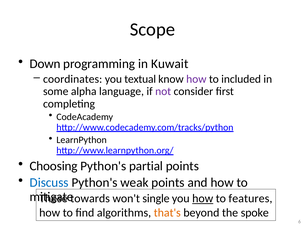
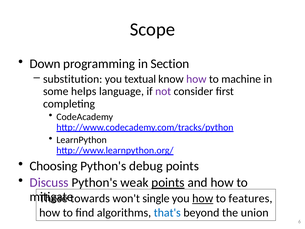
Kuwait: Kuwait -> Section
coordinates: coordinates -> substitution
included: included -> machine
alpha: alpha -> helps
partial: partial -> debug
Discuss colour: blue -> purple
points at (168, 182) underline: none -> present
that's colour: orange -> blue
spoke: spoke -> union
